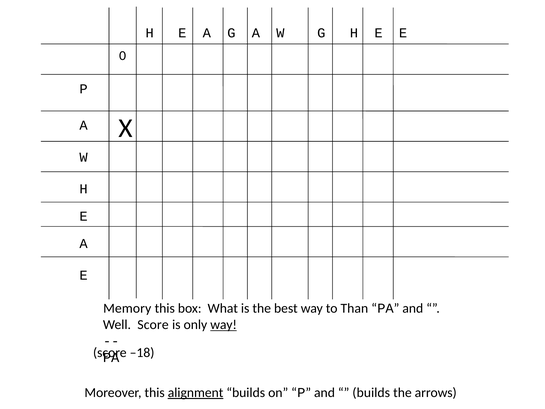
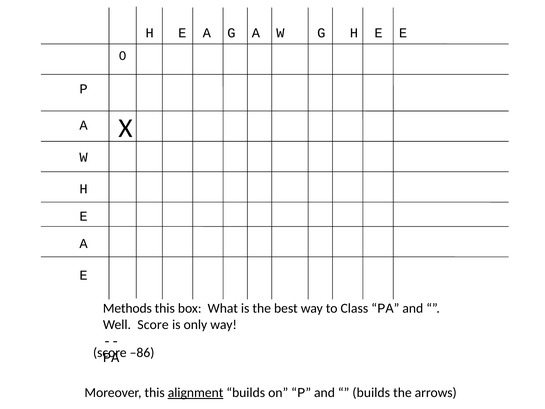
Memory: Memory -> Methods
Than: Than -> Class
way at (224, 325) underline: present -> none
–18: –18 -> –86
